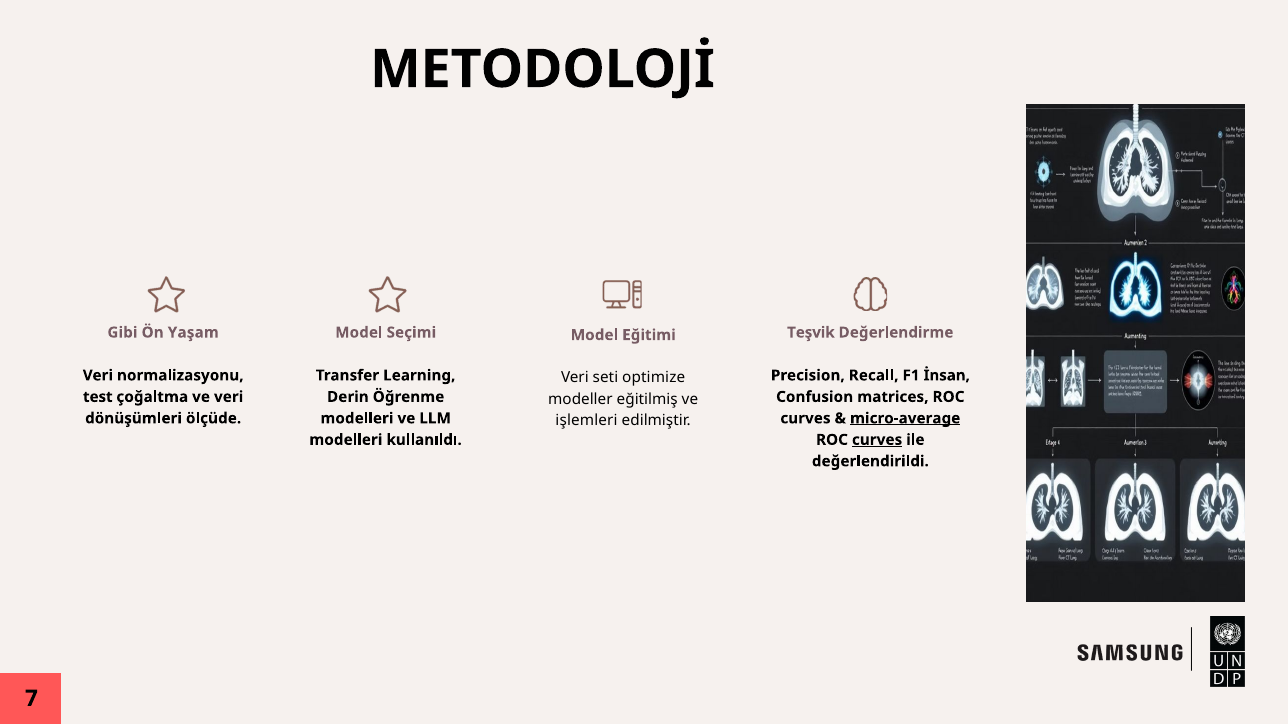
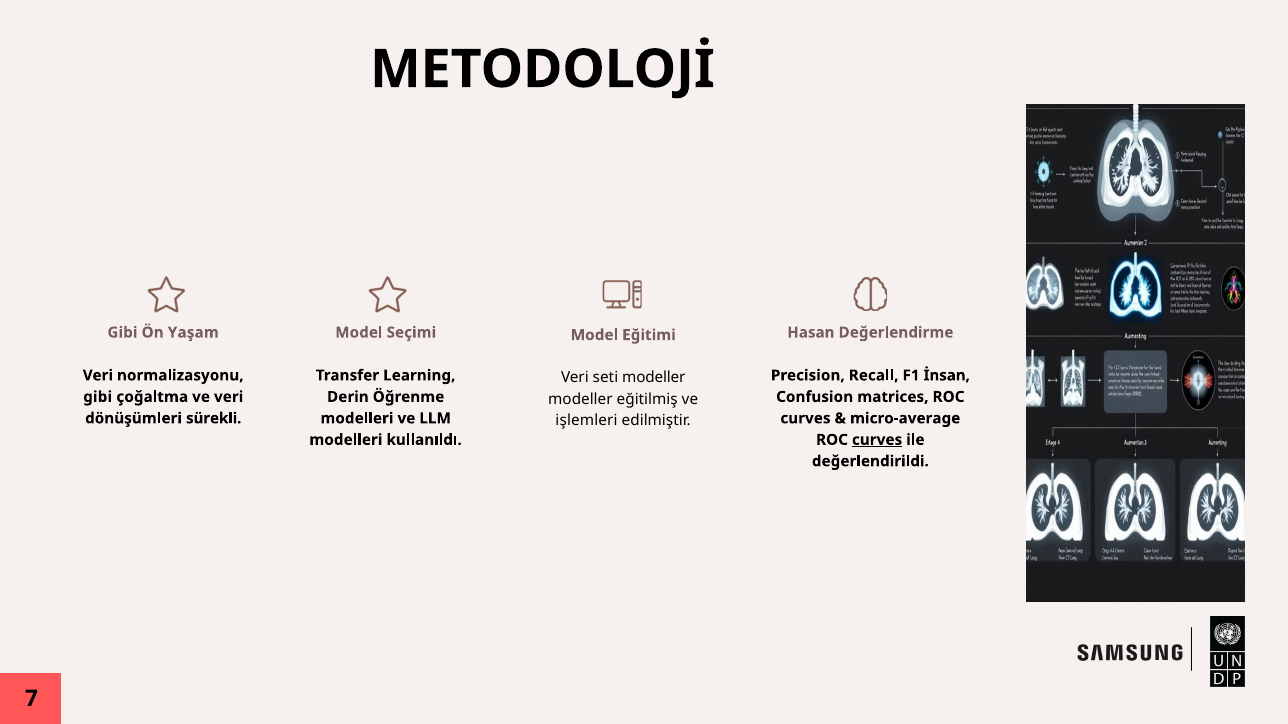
Teşvik: Teşvik -> Hasan
seti optimize: optimize -> modeller
test at (98, 397): test -> gibi
ölçüde: ölçüde -> sürekli
micro-average underline: present -> none
